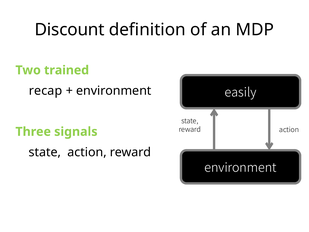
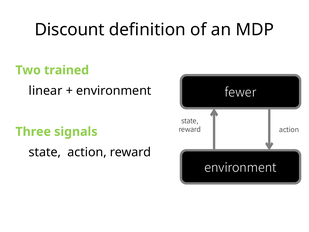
recap: recap -> linear
easily: easily -> fewer
